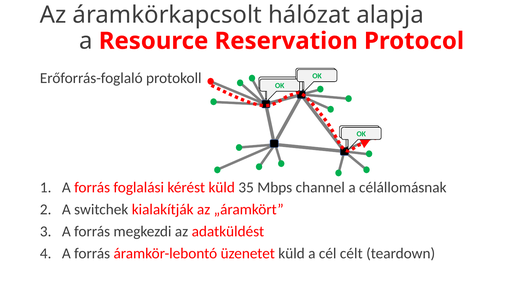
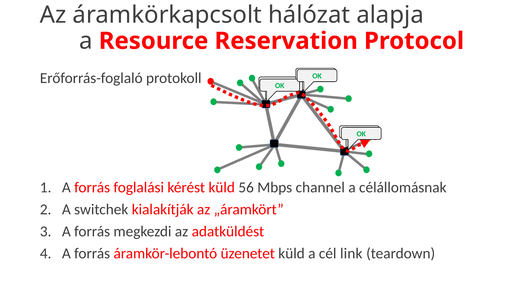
35: 35 -> 56
célt: célt -> link
